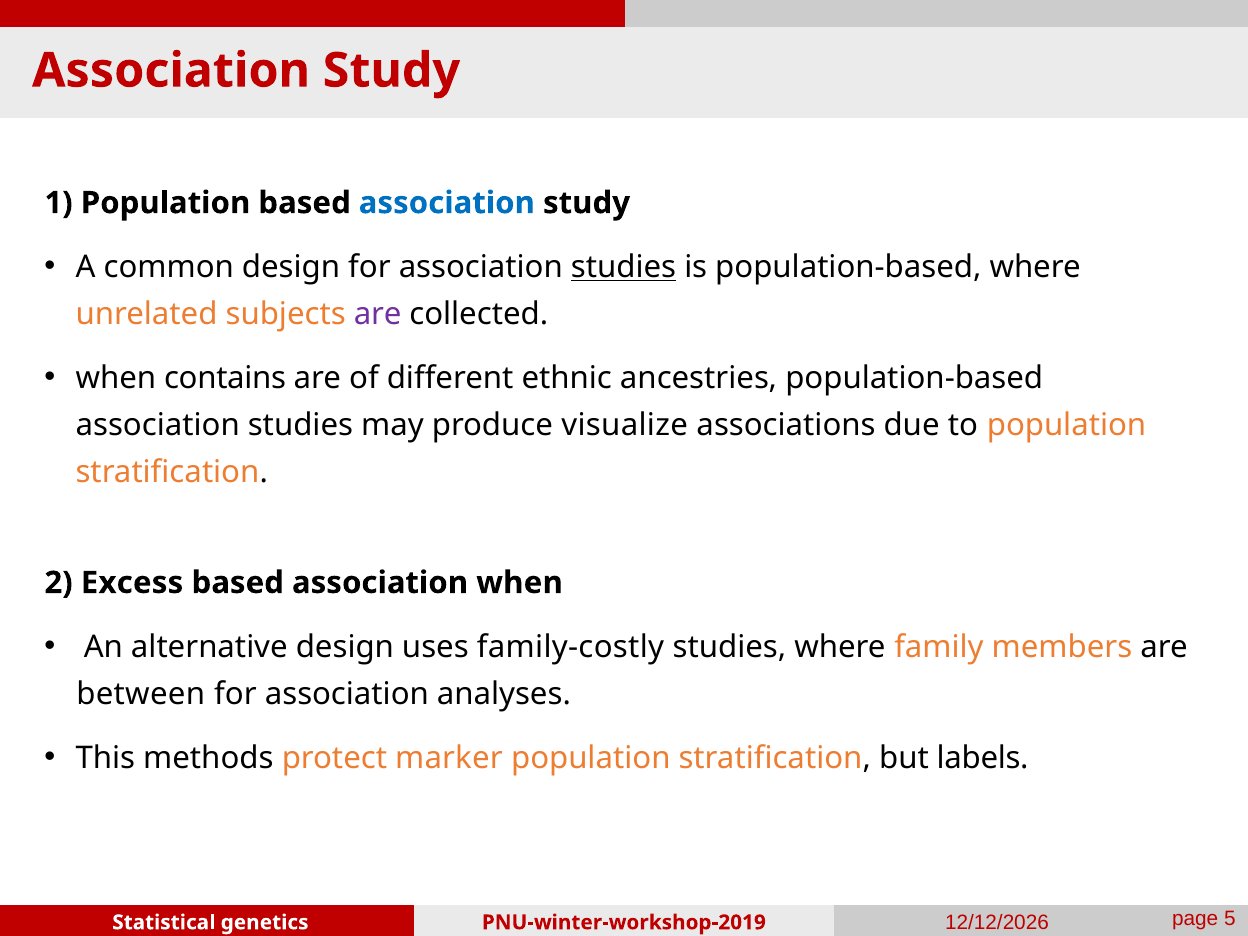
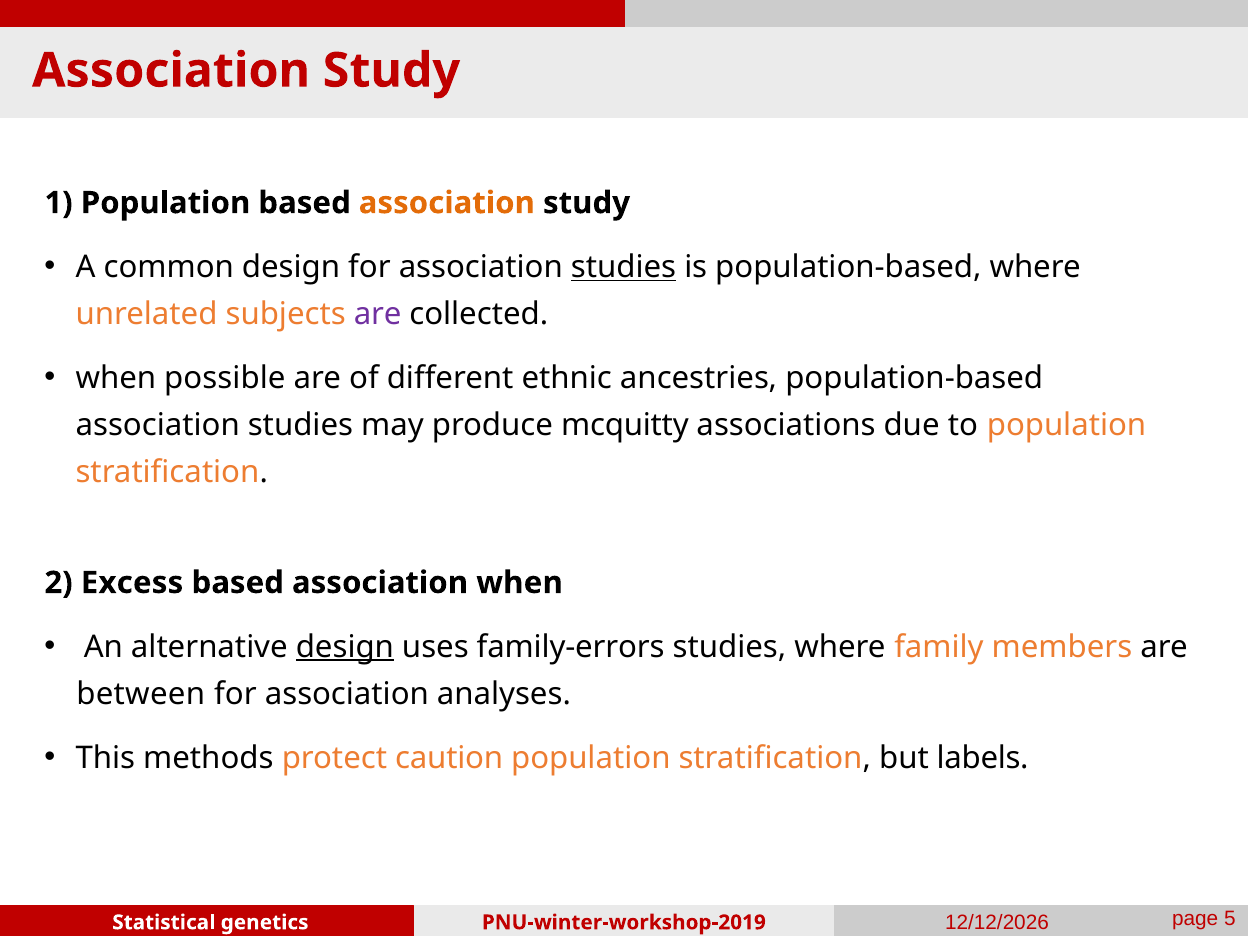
association at (447, 203) colour: blue -> orange
contains: contains -> possible
visualize: visualize -> mcquitty
design at (345, 647) underline: none -> present
family-costly: family-costly -> family-errors
marker: marker -> caution
